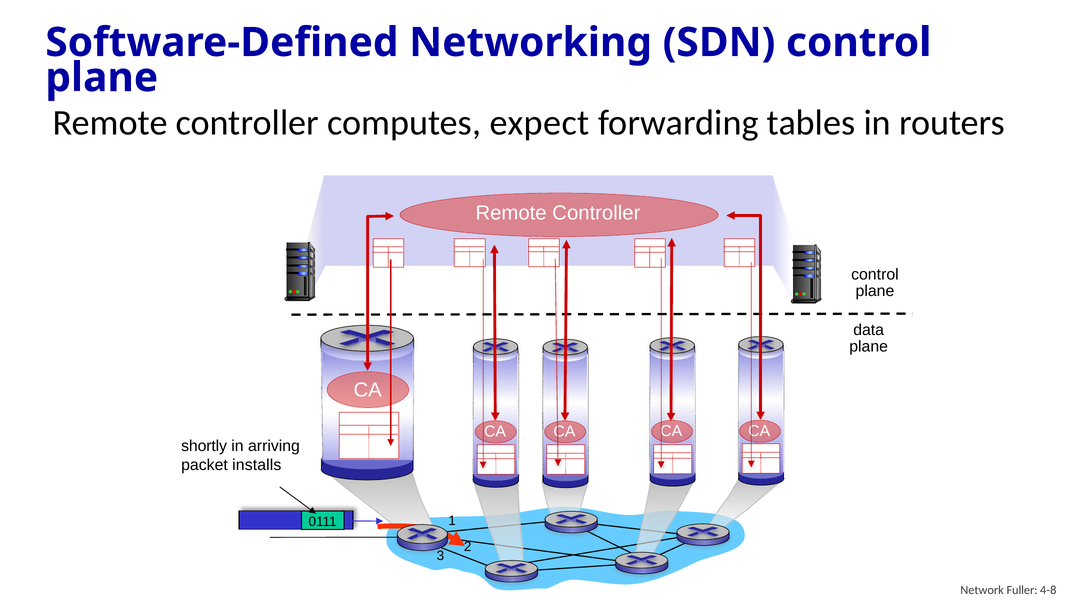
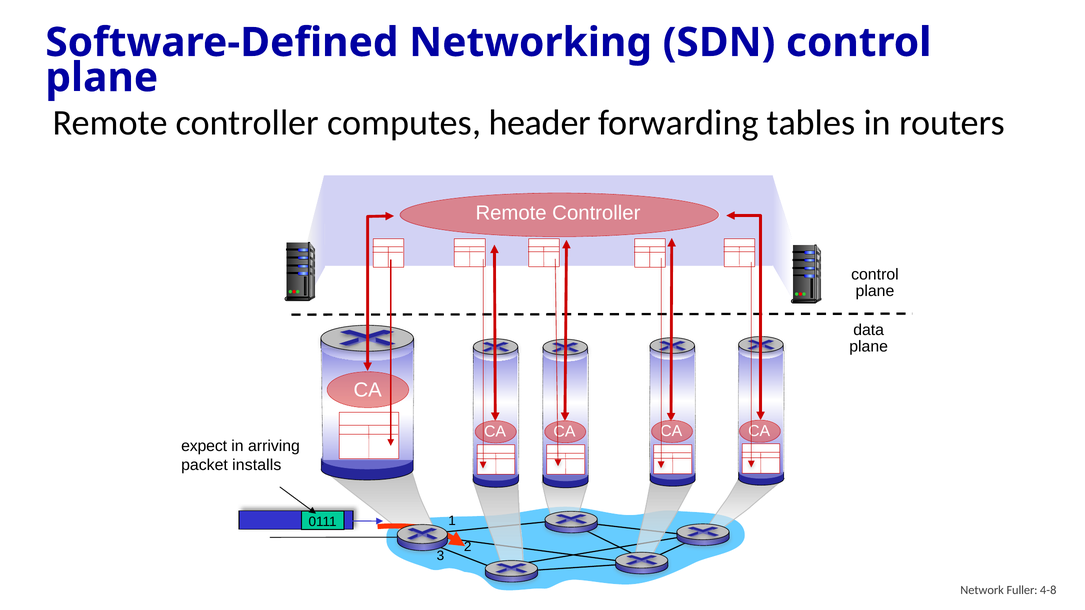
expect: expect -> header
shortly: shortly -> expect
